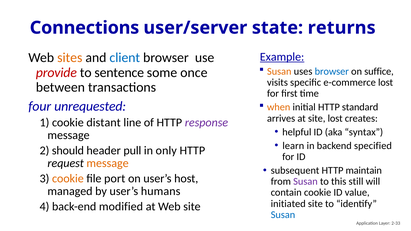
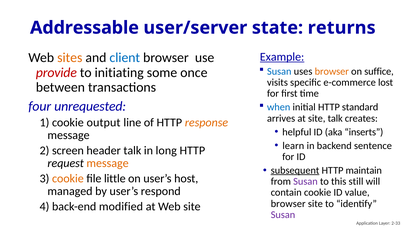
Connections: Connections -> Addressable
Susan at (279, 71) colour: orange -> blue
browser at (332, 71) colour: blue -> orange
sentence: sentence -> initiating
when colour: orange -> blue
site lost: lost -> talk
distant: distant -> output
response colour: purple -> orange
syntax: syntax -> inserts
specified: specified -> sentence
should: should -> screen
header pull: pull -> talk
only: only -> long
subsequent underline: none -> present
port: port -> little
humans: humans -> respond
initiated at (288, 204): initiated -> browser
Susan at (283, 215) colour: blue -> purple
